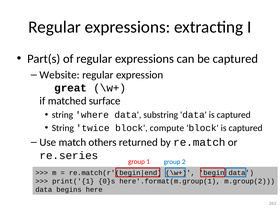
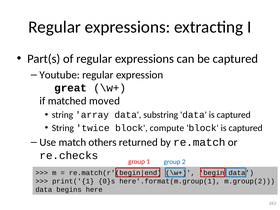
Website: Website -> Youtube
surface: surface -> moved
where: where -> array
re.series: re.series -> re.checks
